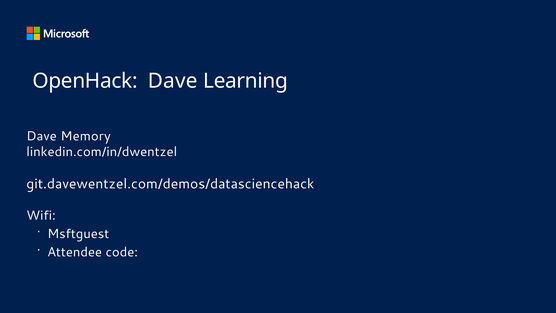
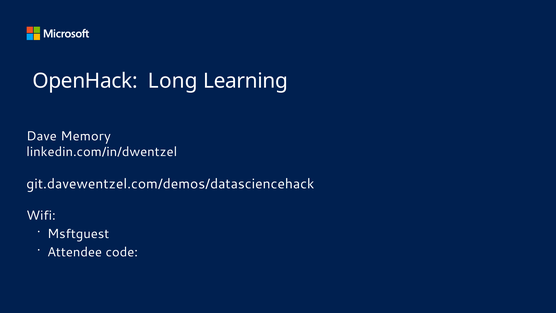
OpenHack Dave: Dave -> Long
